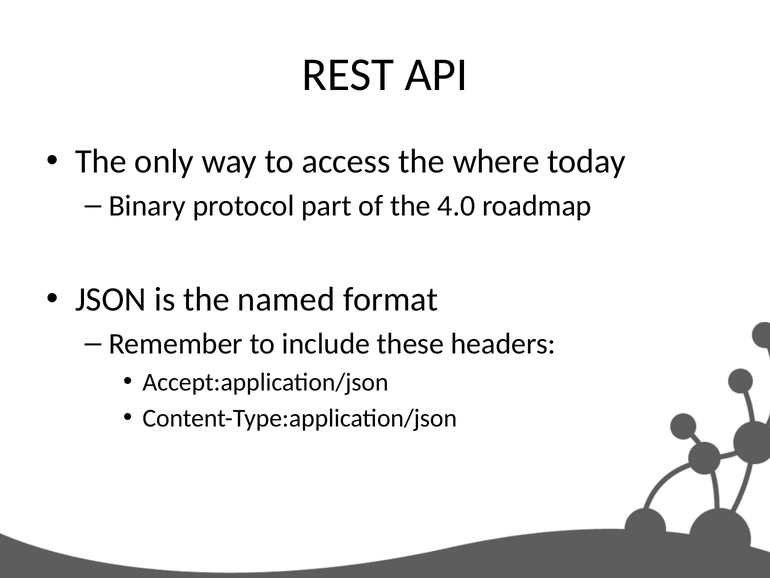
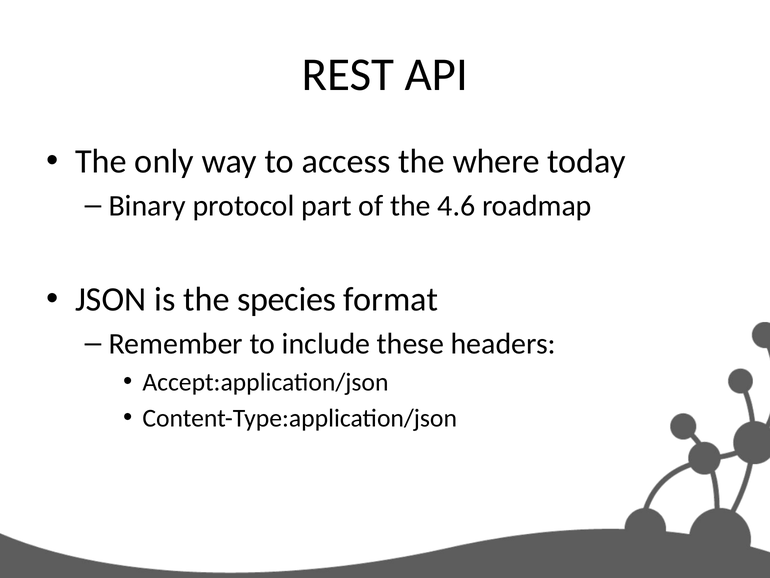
4.0: 4.0 -> 4.6
named: named -> species
